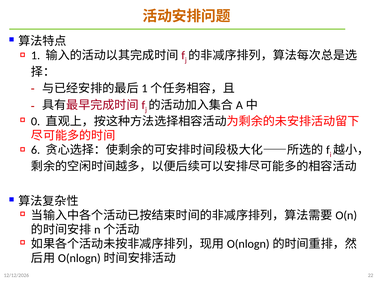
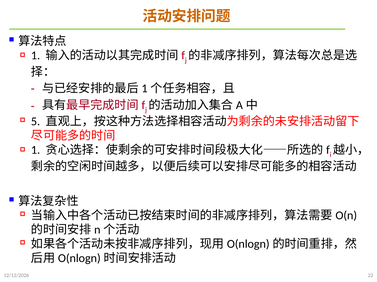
0: 0 -> 5
6 at (36, 150): 6 -> 1
